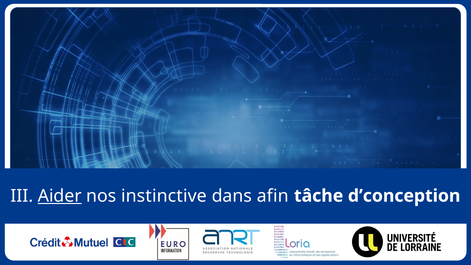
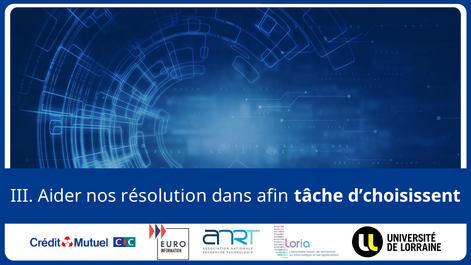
Aider underline: present -> none
instinctive: instinctive -> résolution
d’conception: d’conception -> d’choisissent
